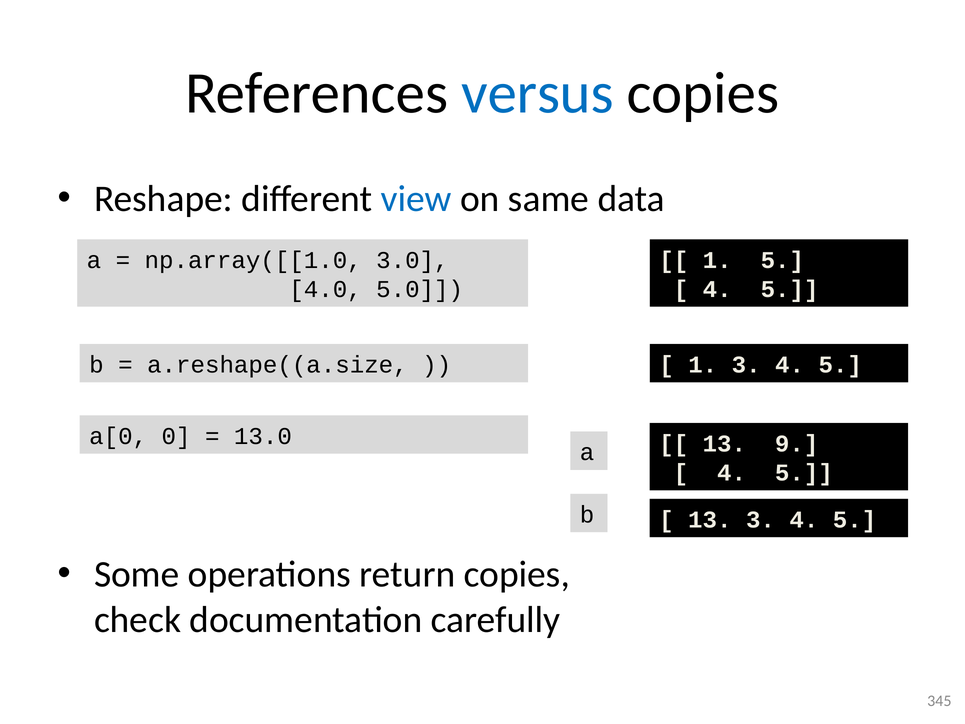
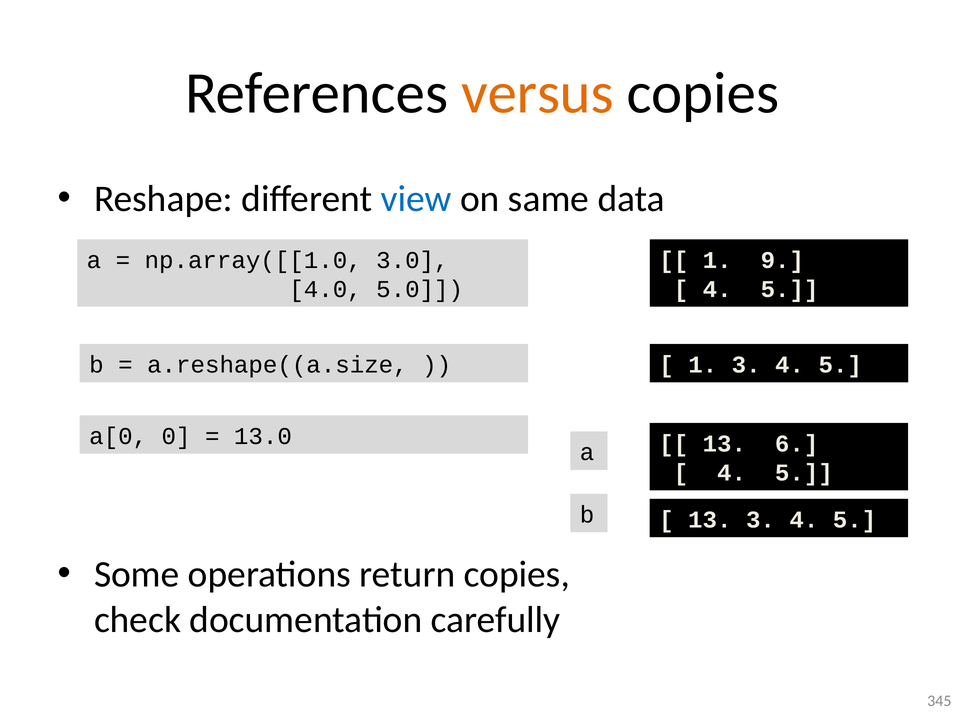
versus colour: blue -> orange
1 5: 5 -> 9
9: 9 -> 6
